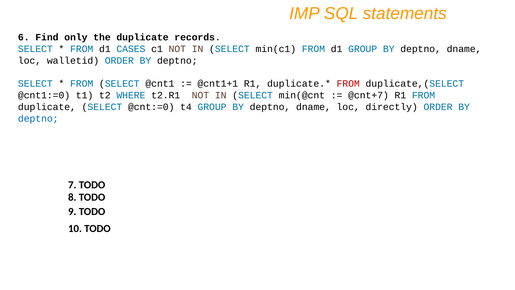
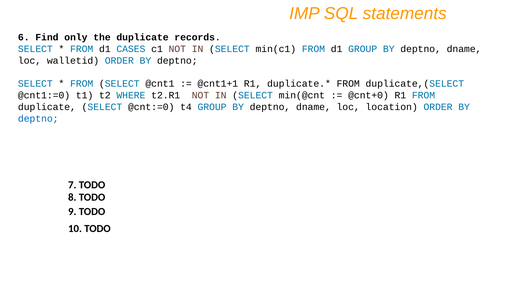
FROM at (348, 84) colour: red -> black
@cnt+7: @cnt+7 -> @cnt+0
directly: directly -> location
